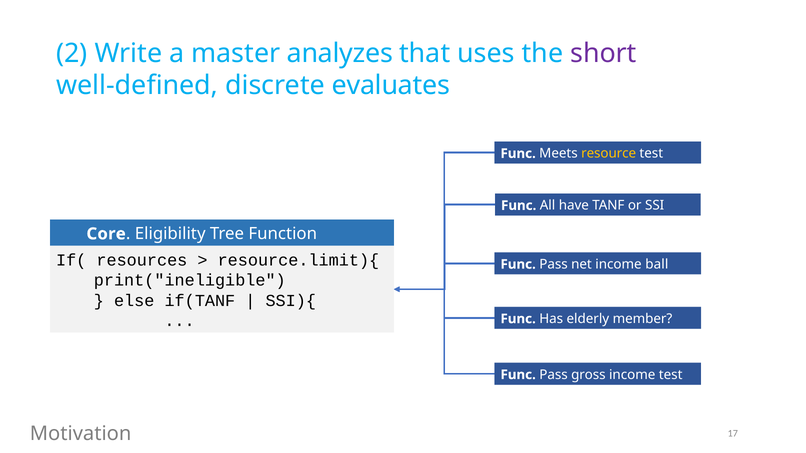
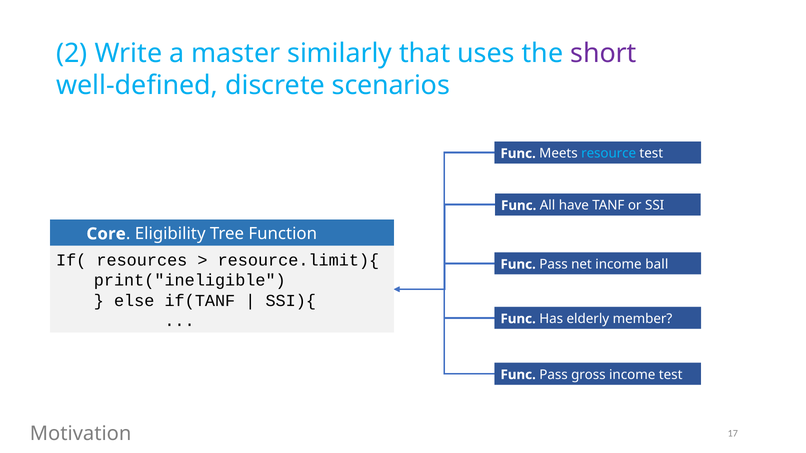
analyzes: analyzes -> similarly
evaluates: evaluates -> scenarios
resource colour: yellow -> light blue
